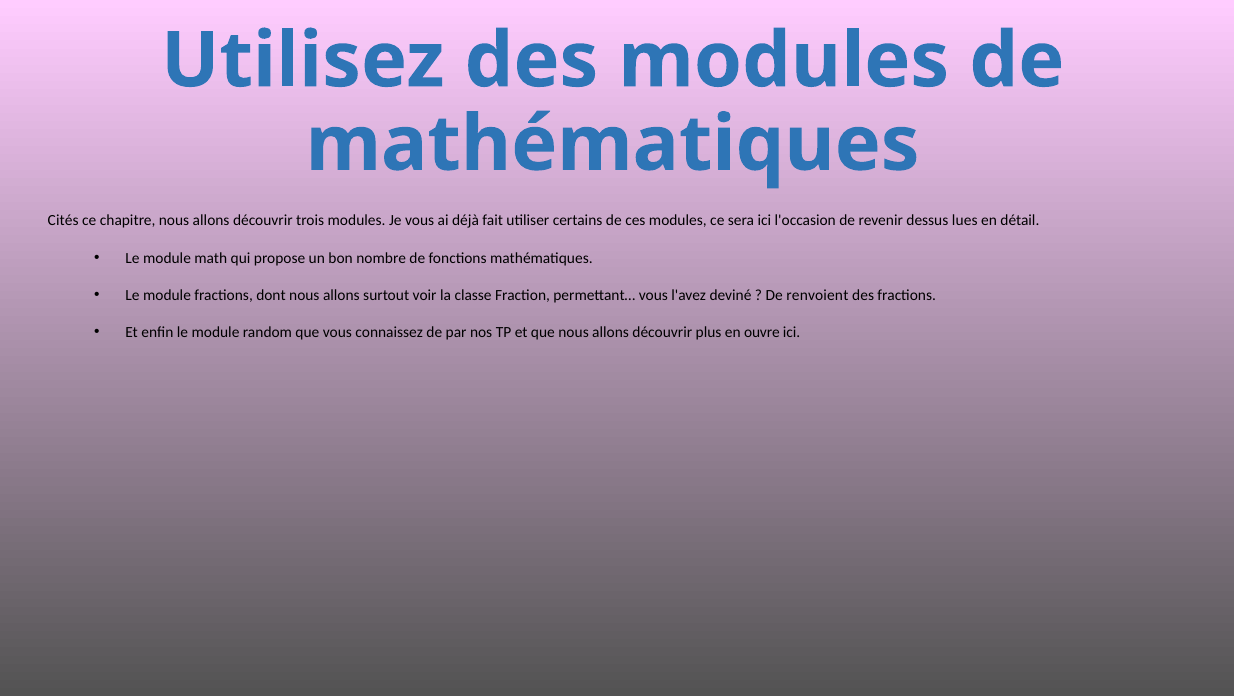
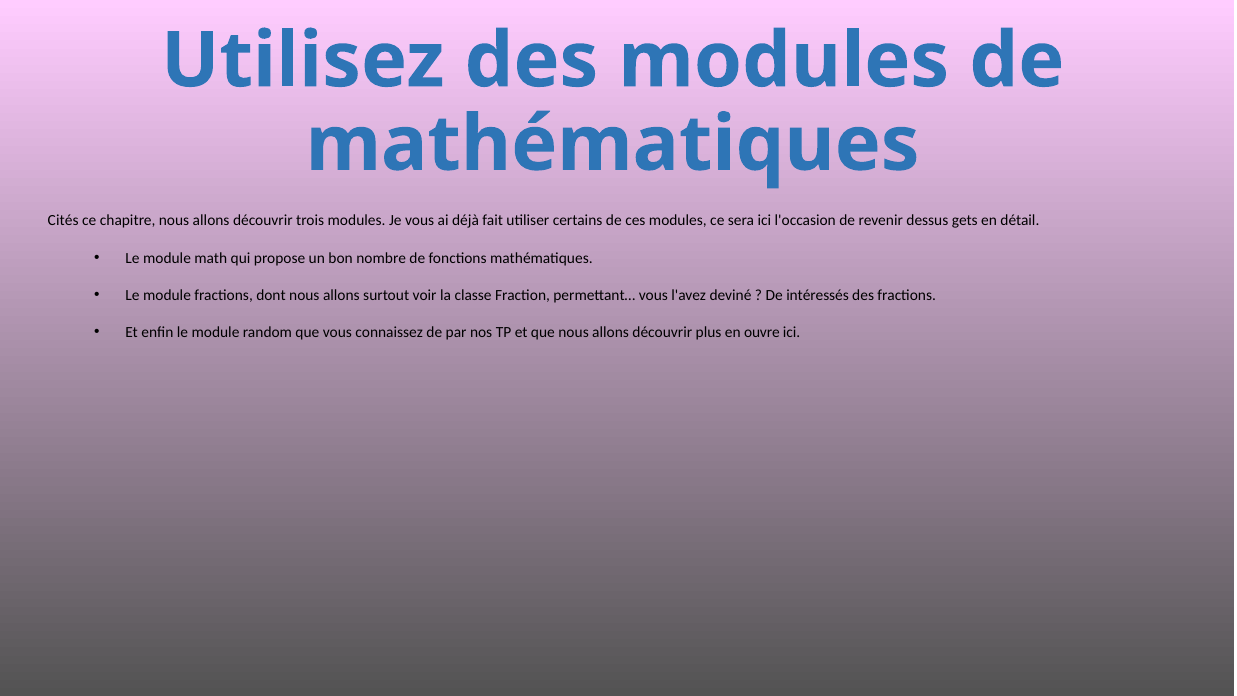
lues: lues -> gets
renvoient: renvoient -> intéressés
